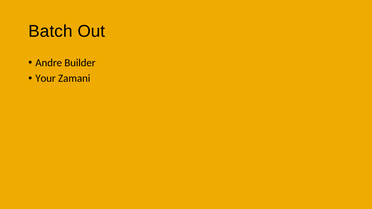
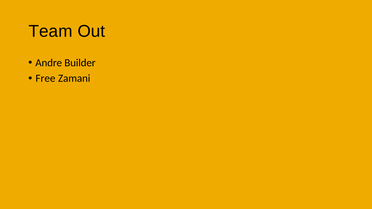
Batch: Batch -> Team
Your: Your -> Free
